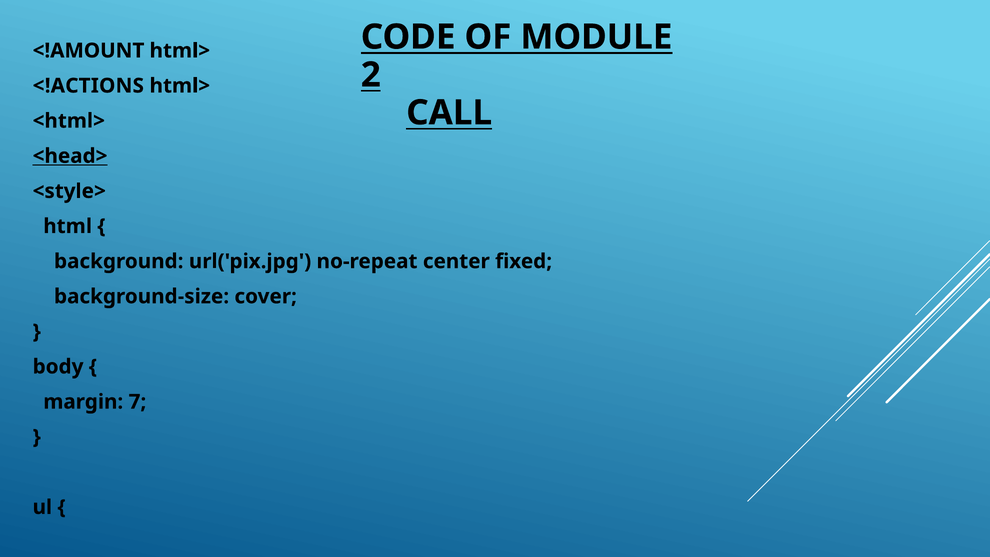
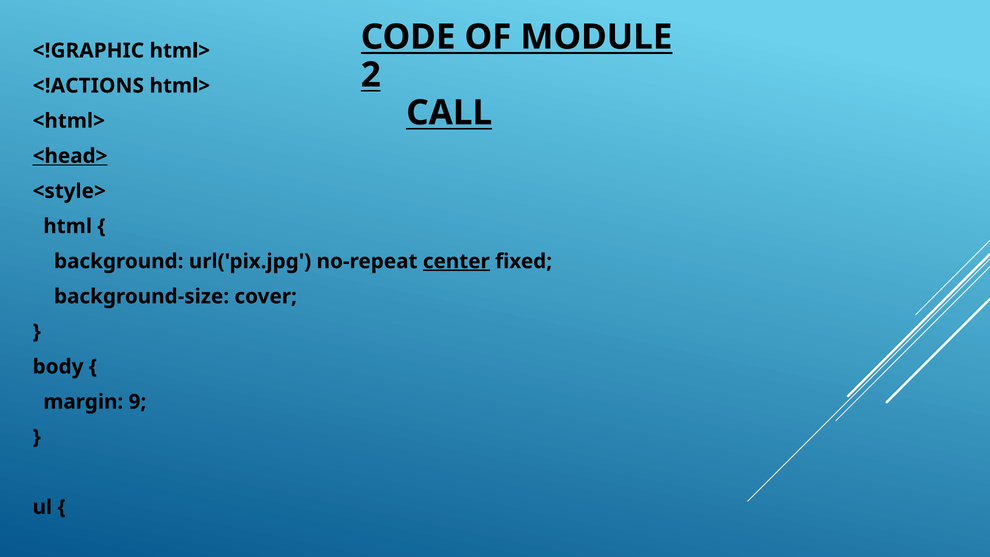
<!AMOUNT: <!AMOUNT -> <!GRAPHIC
center underline: none -> present
7: 7 -> 9
